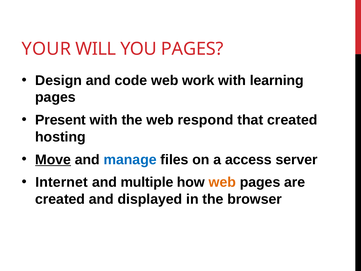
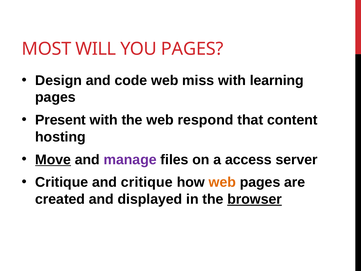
YOUR: YOUR -> MOST
work: work -> miss
that created: created -> content
manage colour: blue -> purple
Internet at (62, 182): Internet -> Critique
and multiple: multiple -> critique
browser underline: none -> present
